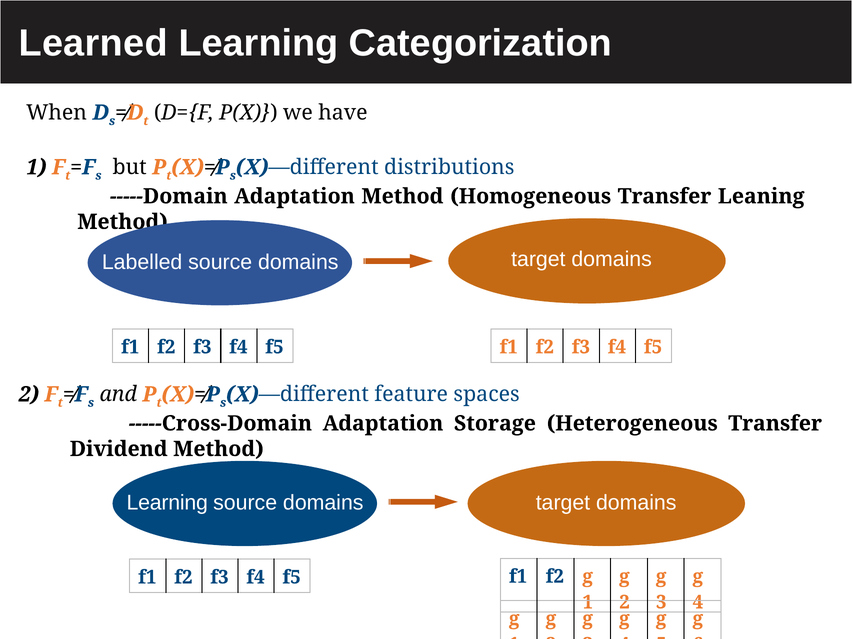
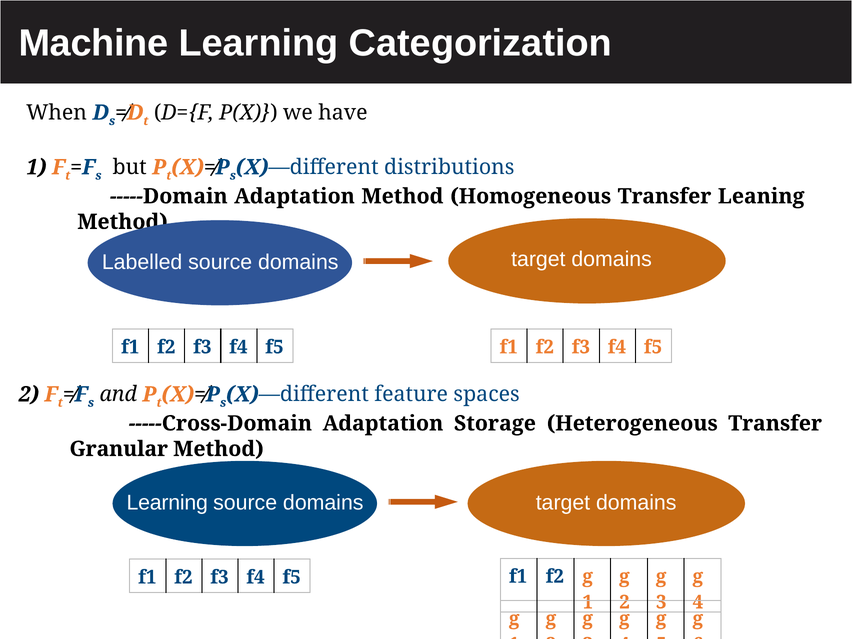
Learned: Learned -> Machine
Dividend: Dividend -> Granular
